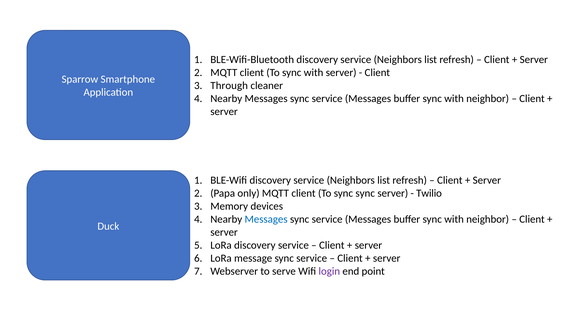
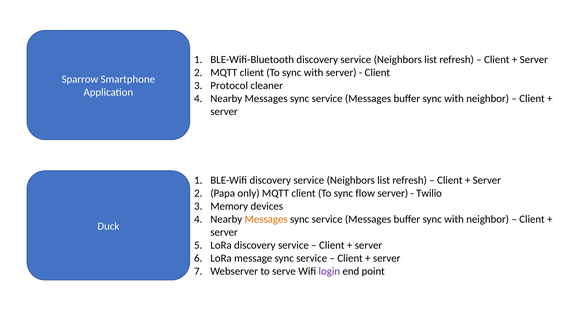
Through: Through -> Protocol
sync sync: sync -> flow
Messages at (266, 219) colour: blue -> orange
